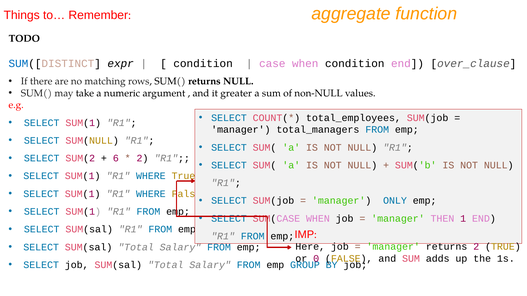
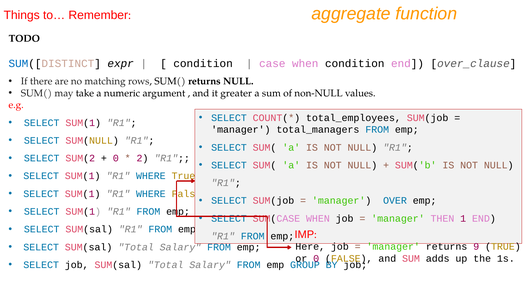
6 at (116, 159): 6 -> 0
ONLY: ONLY -> OVER
returns 2: 2 -> 9
